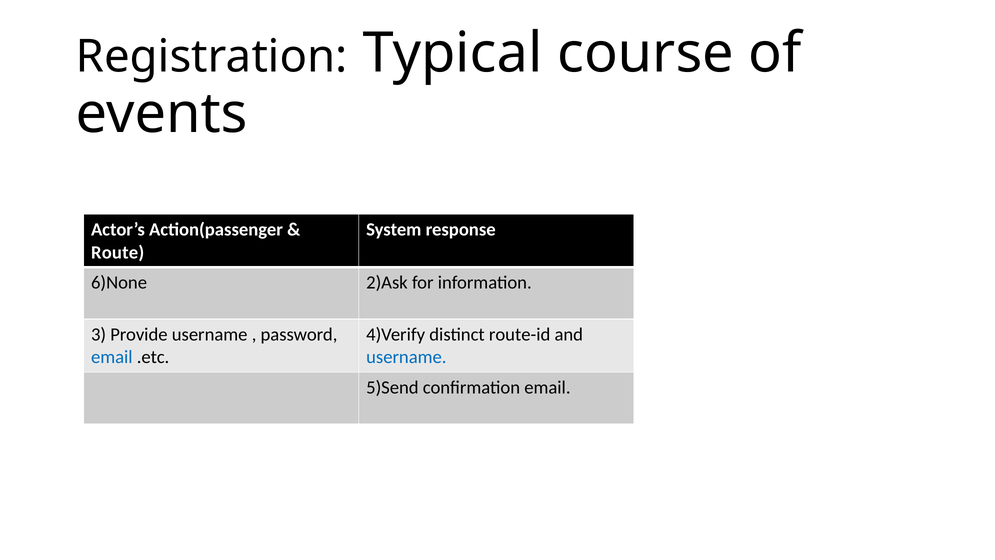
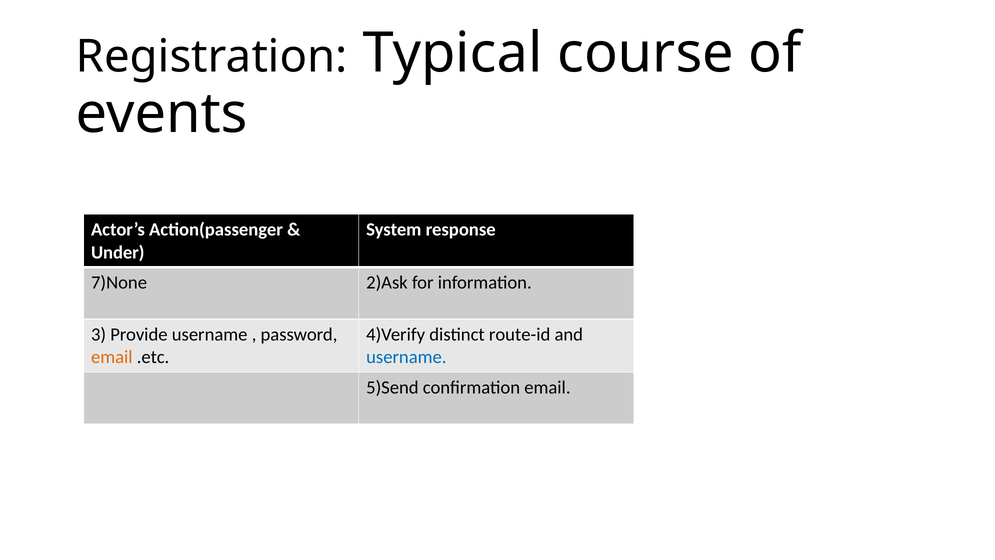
Route: Route -> Under
6)None: 6)None -> 7)None
email at (112, 357) colour: blue -> orange
